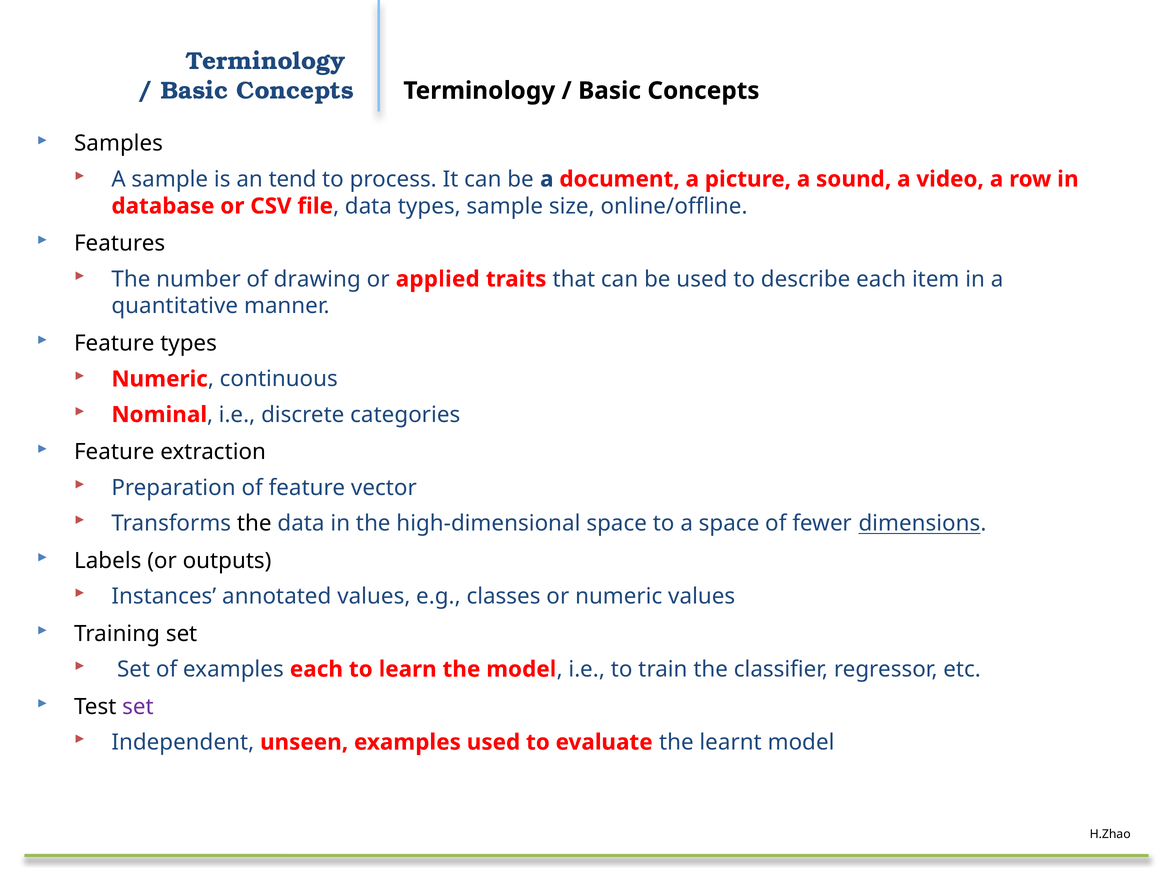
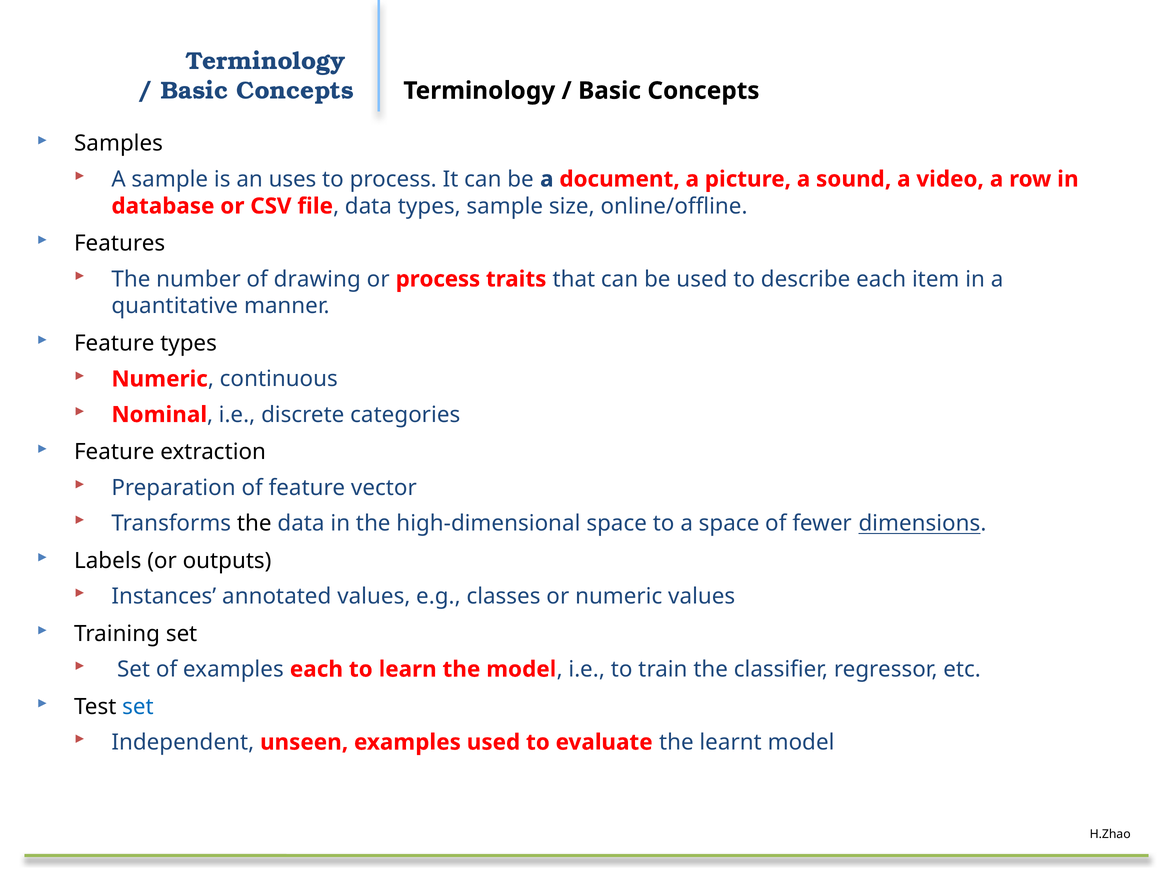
tend: tend -> uses
or applied: applied -> process
set at (138, 706) colour: purple -> blue
